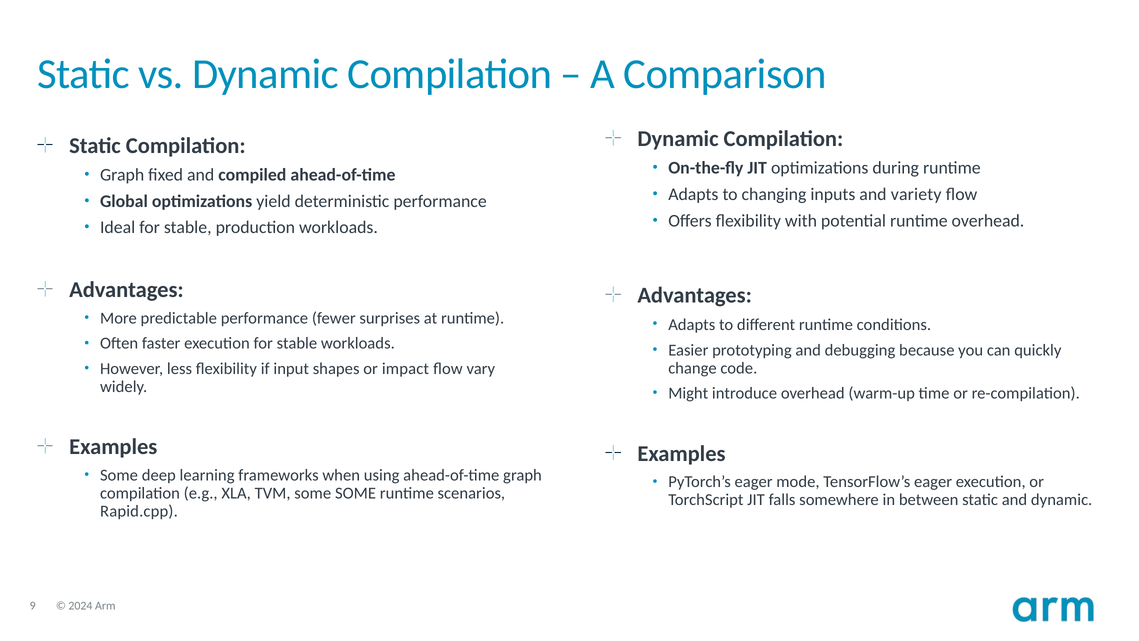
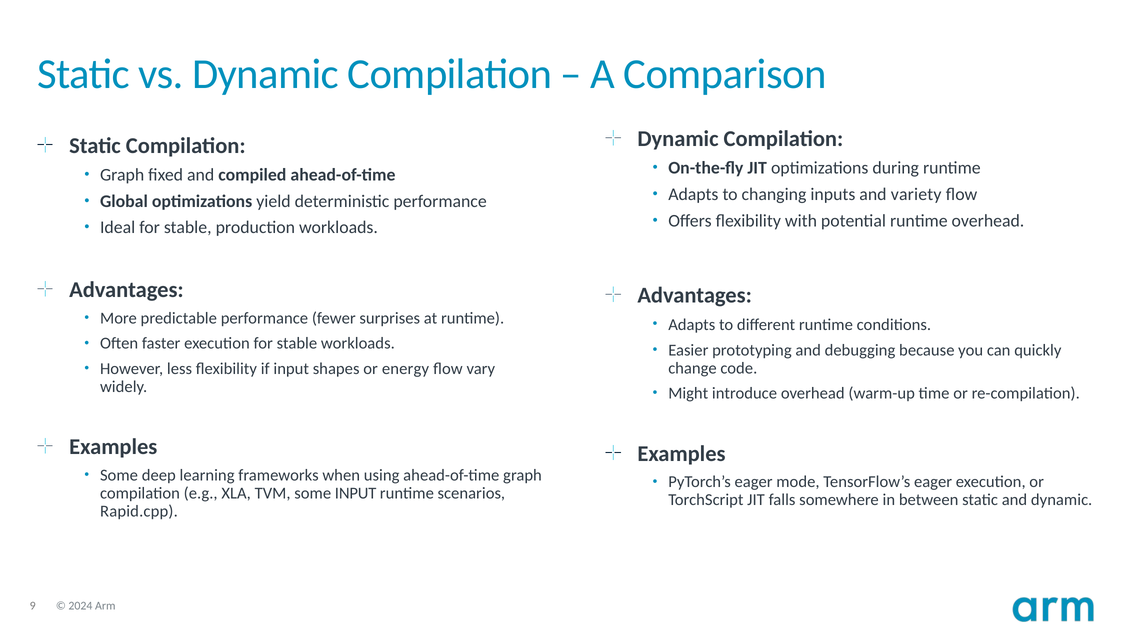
impact: impact -> energy
some SOME: SOME -> INPUT
